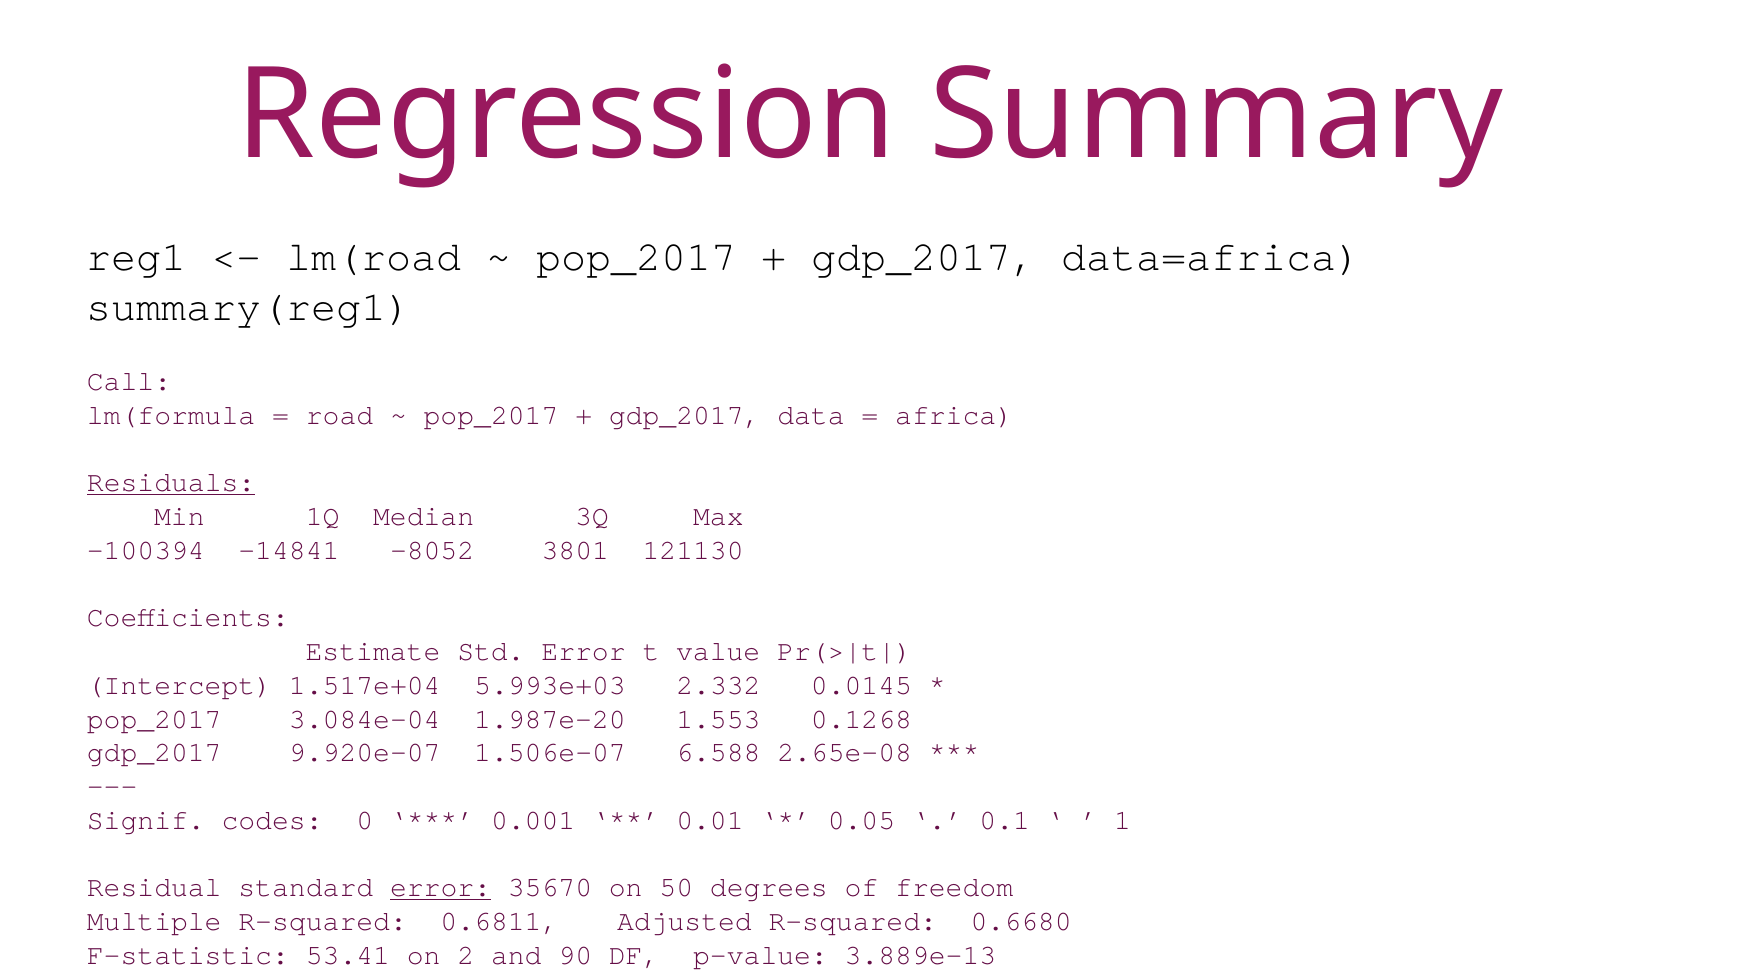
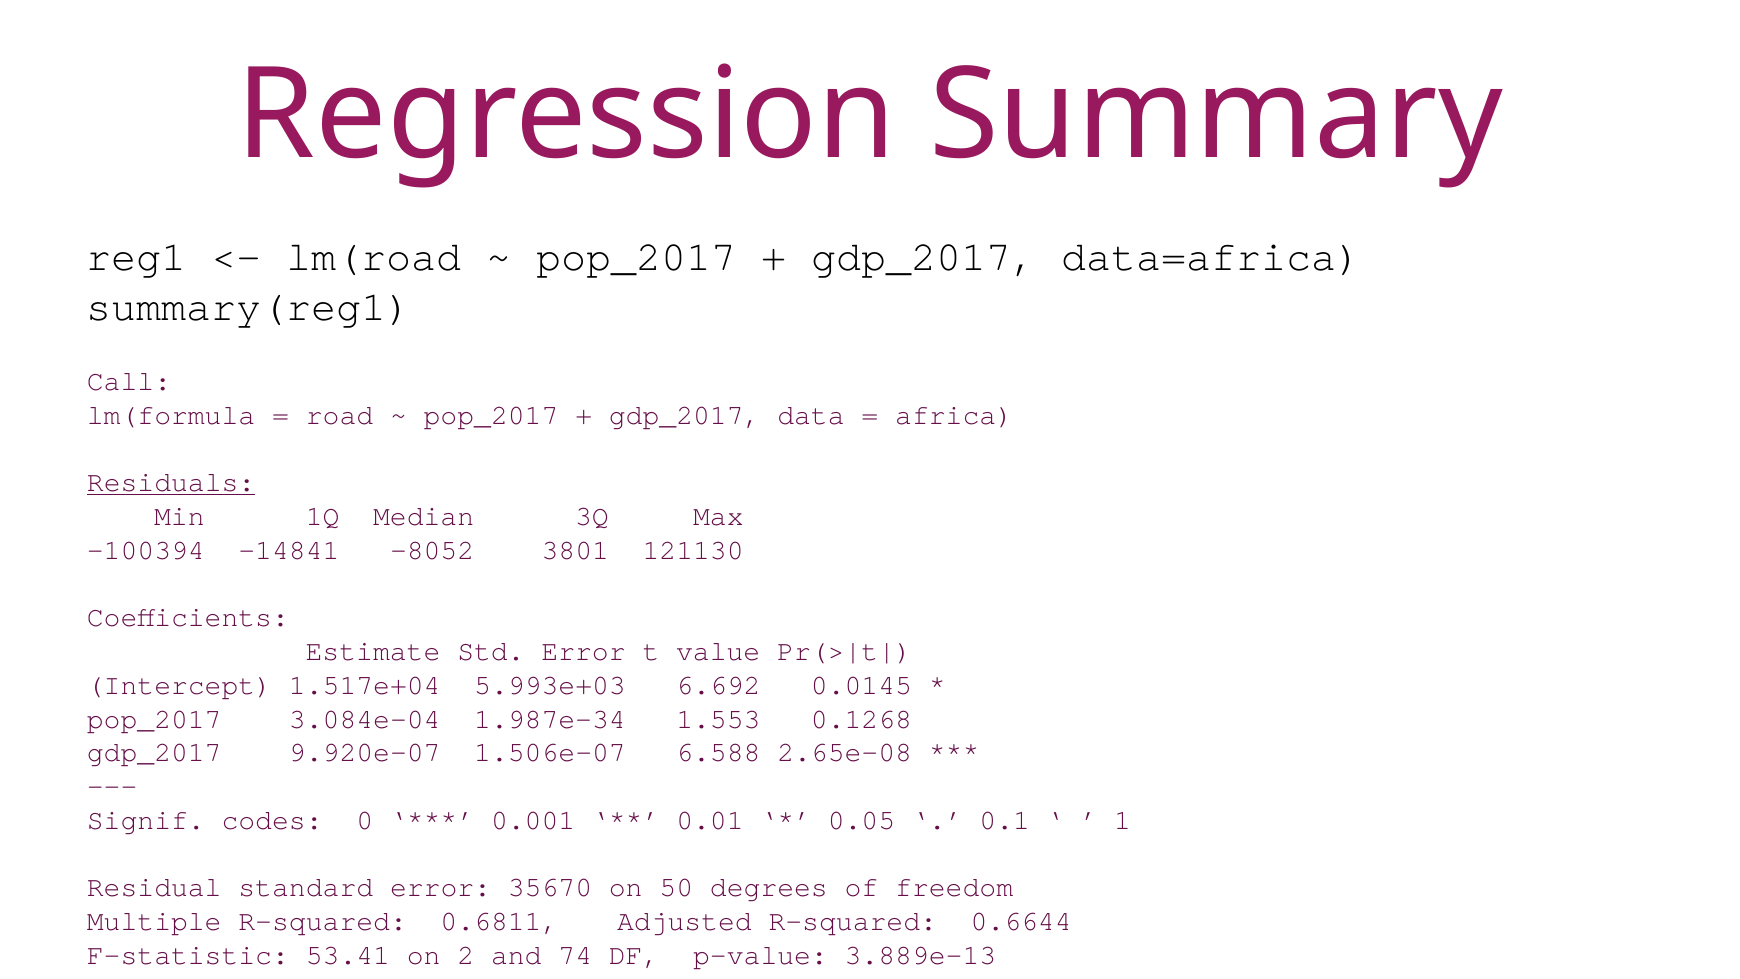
2.332: 2.332 -> 6.692
1.987e-20: 1.987e-20 -> 1.987e-34
error at (441, 887) underline: present -> none
0.6680: 0.6680 -> 0.6644
90: 90 -> 74
